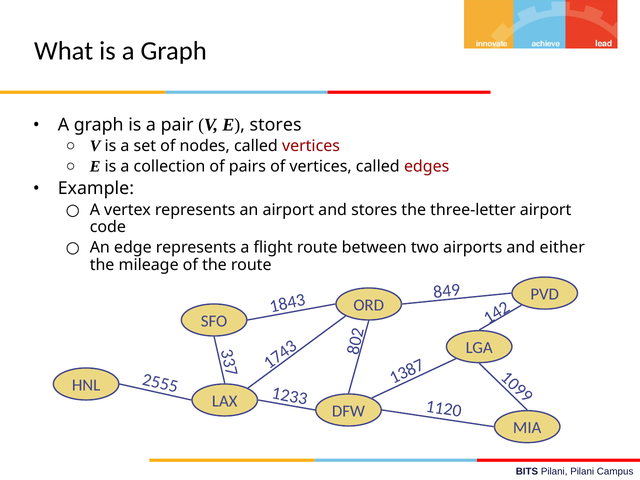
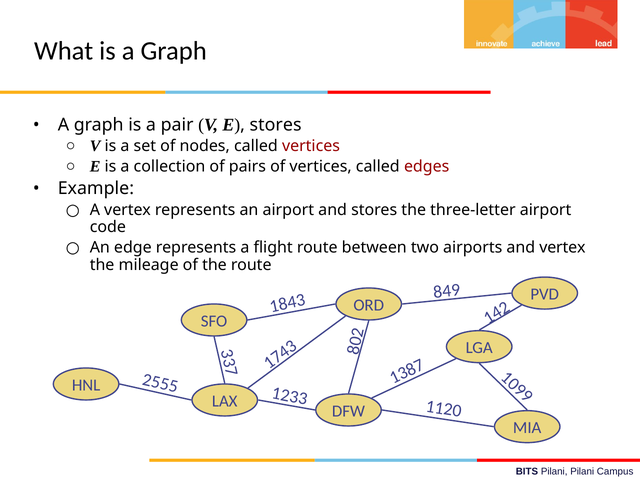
and either: either -> vertex
